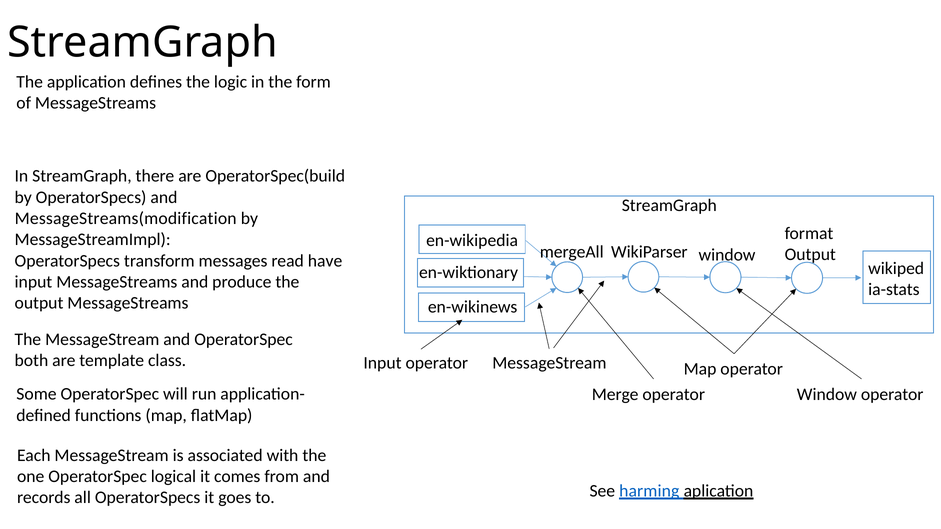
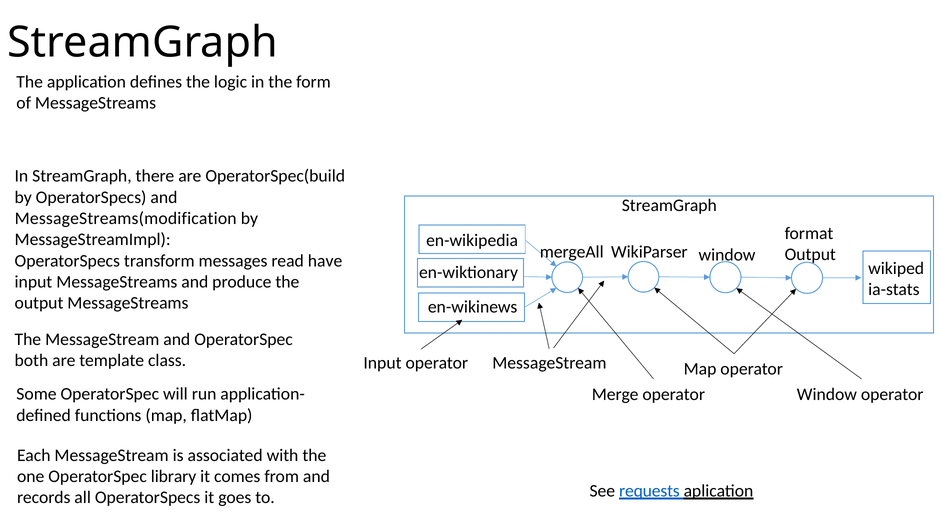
logical: logical -> library
harming: harming -> requests
